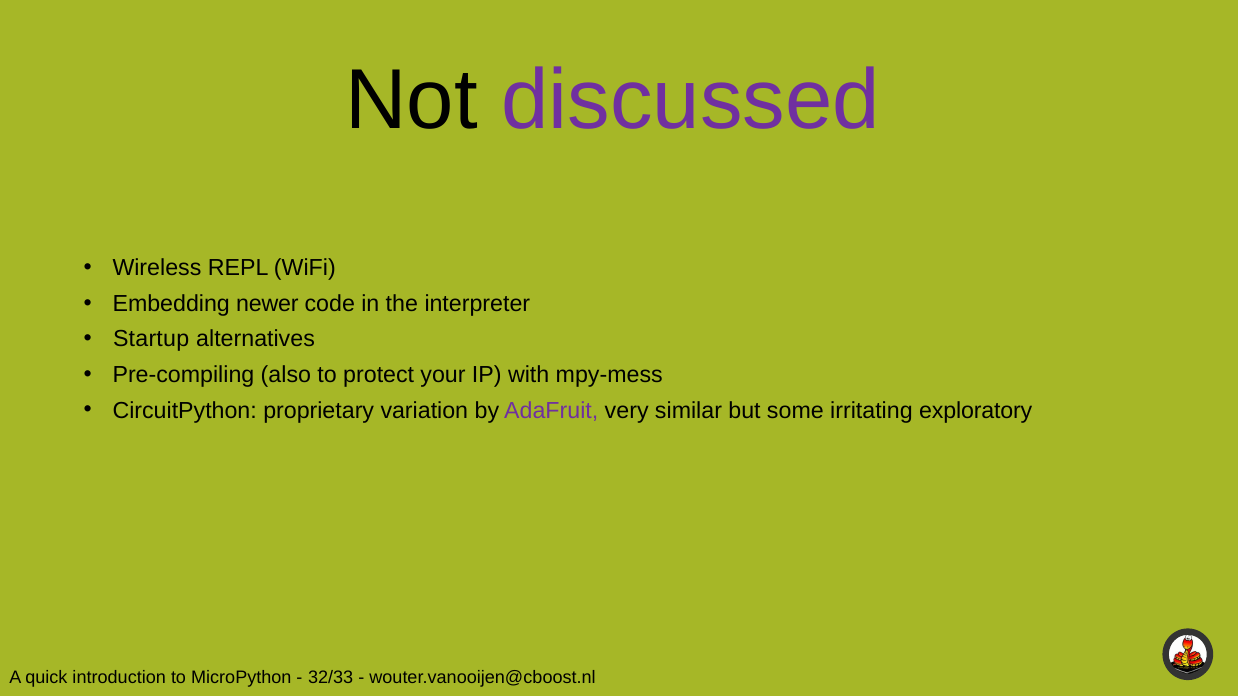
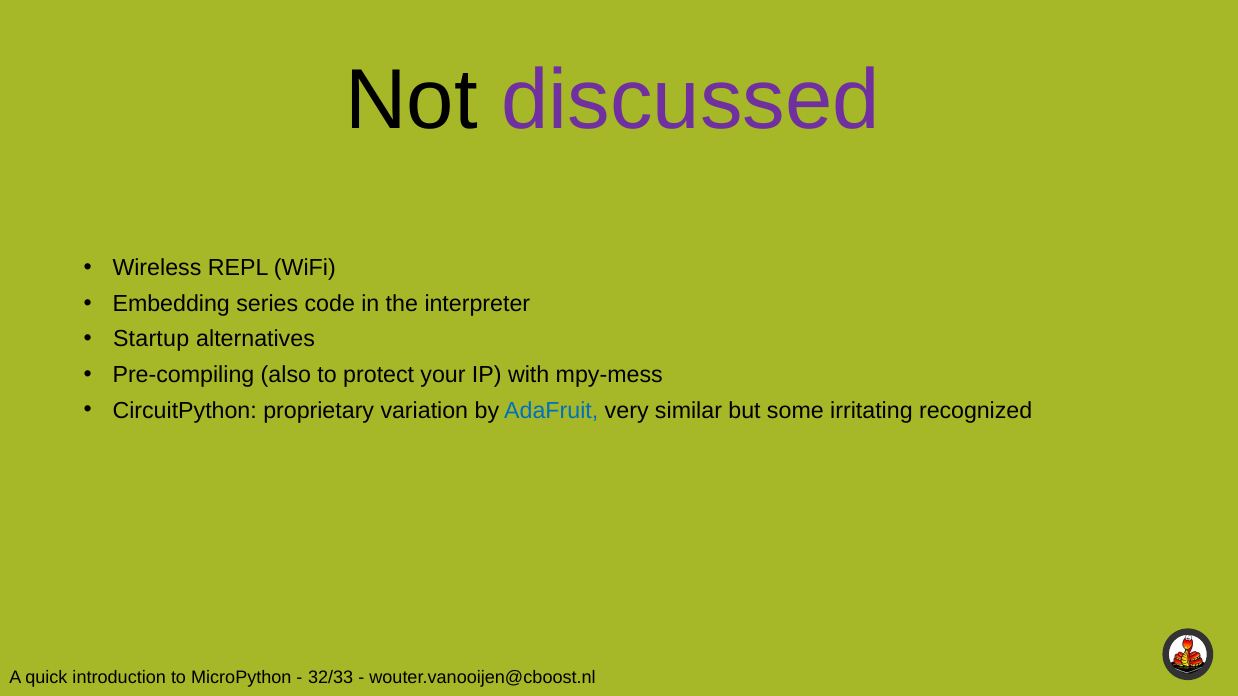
newer: newer -> series
AdaFruit colour: purple -> blue
exploratory: exploratory -> recognized
